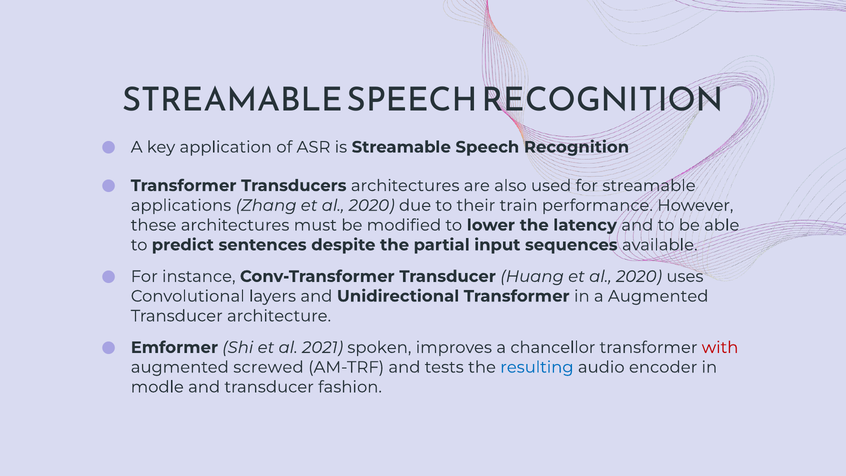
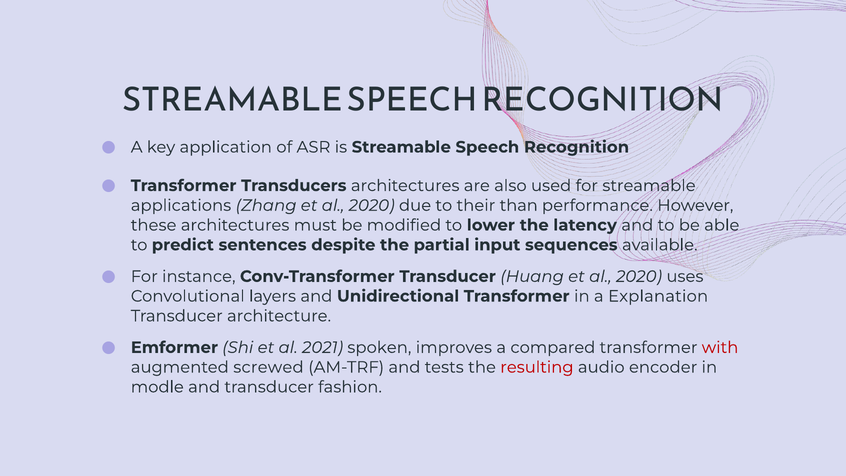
train: train -> than
a Augmented: Augmented -> Explanation
chancellor: chancellor -> compared
resulting colour: blue -> red
